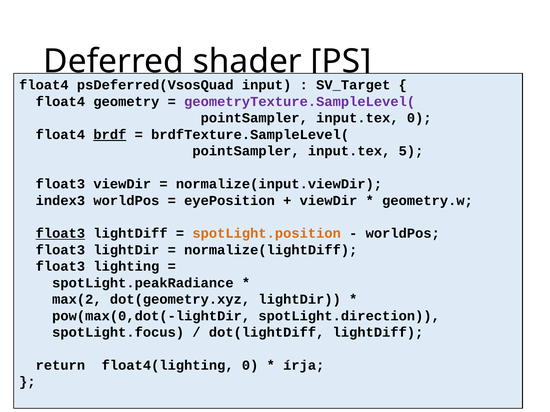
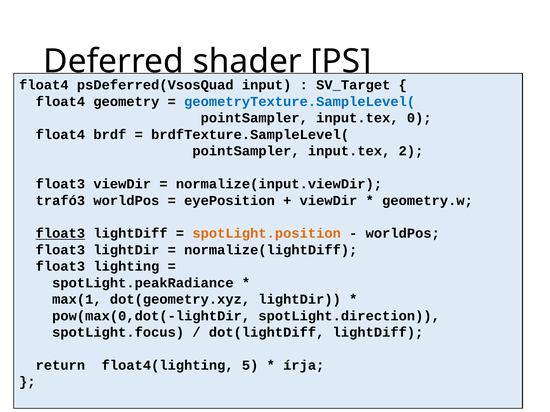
geometryTexture.SampleLevel( colour: purple -> blue
brdf underline: present -> none
5: 5 -> 2
index3: index3 -> trafó3
max(2: max(2 -> max(1
float4(lighting 0: 0 -> 5
